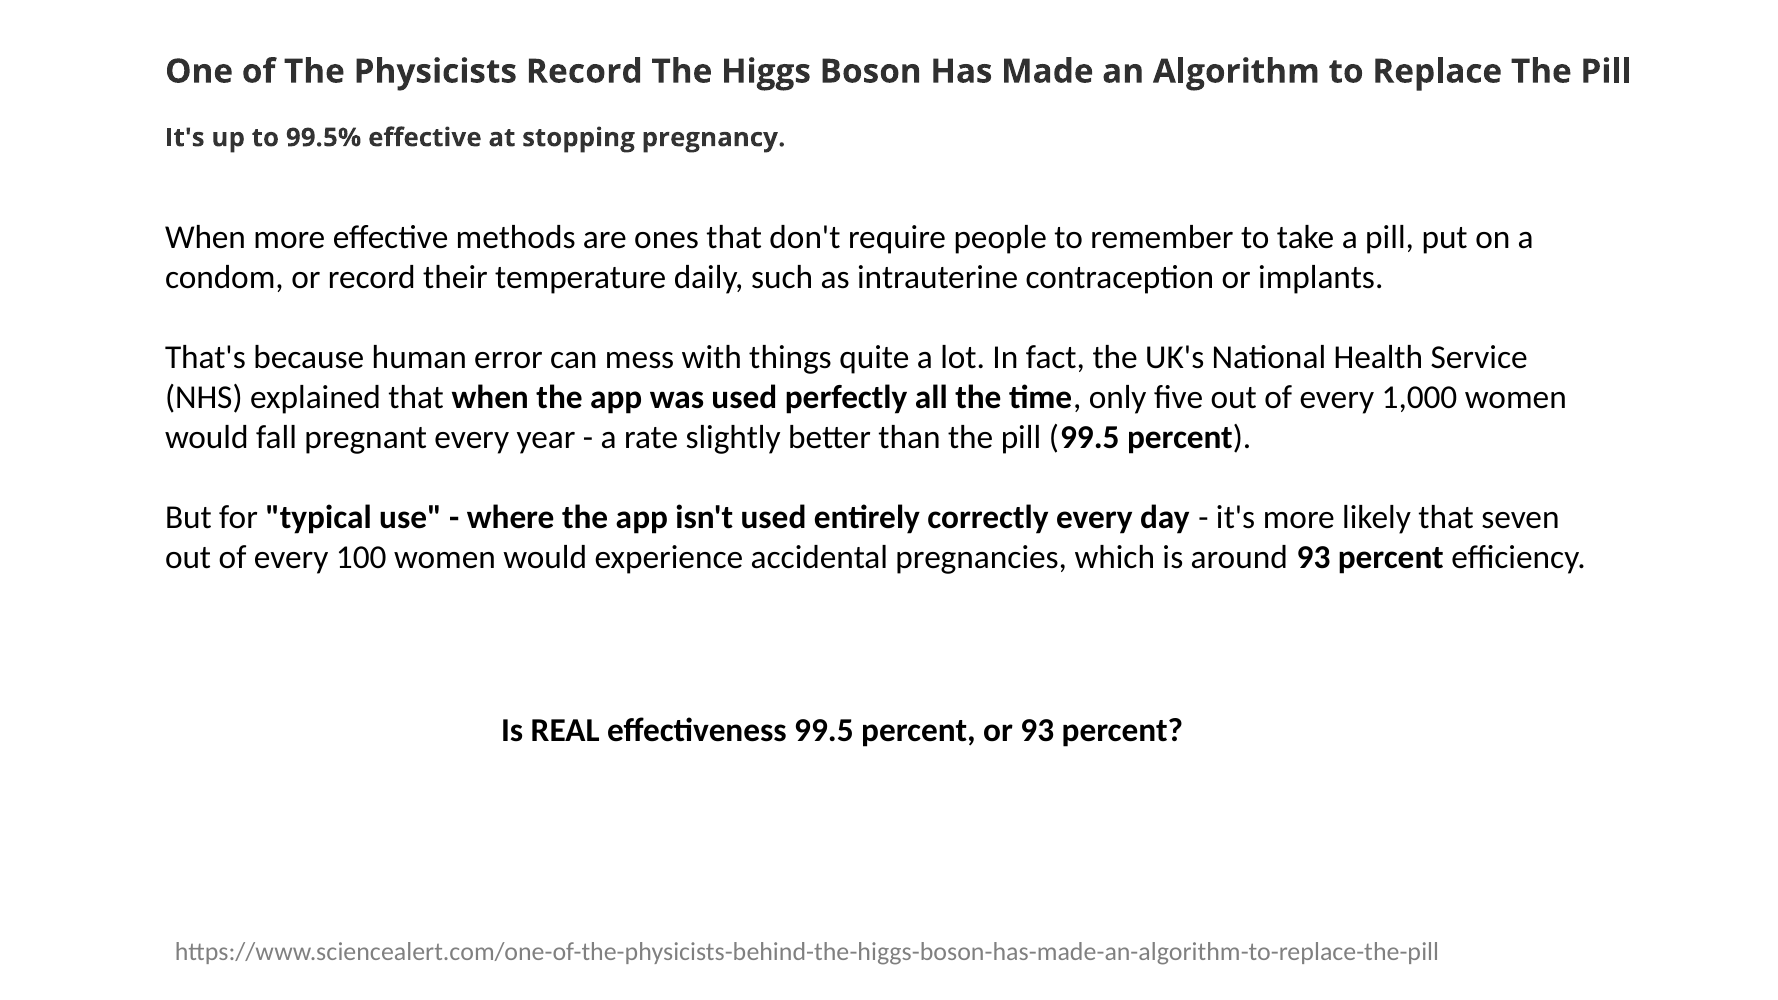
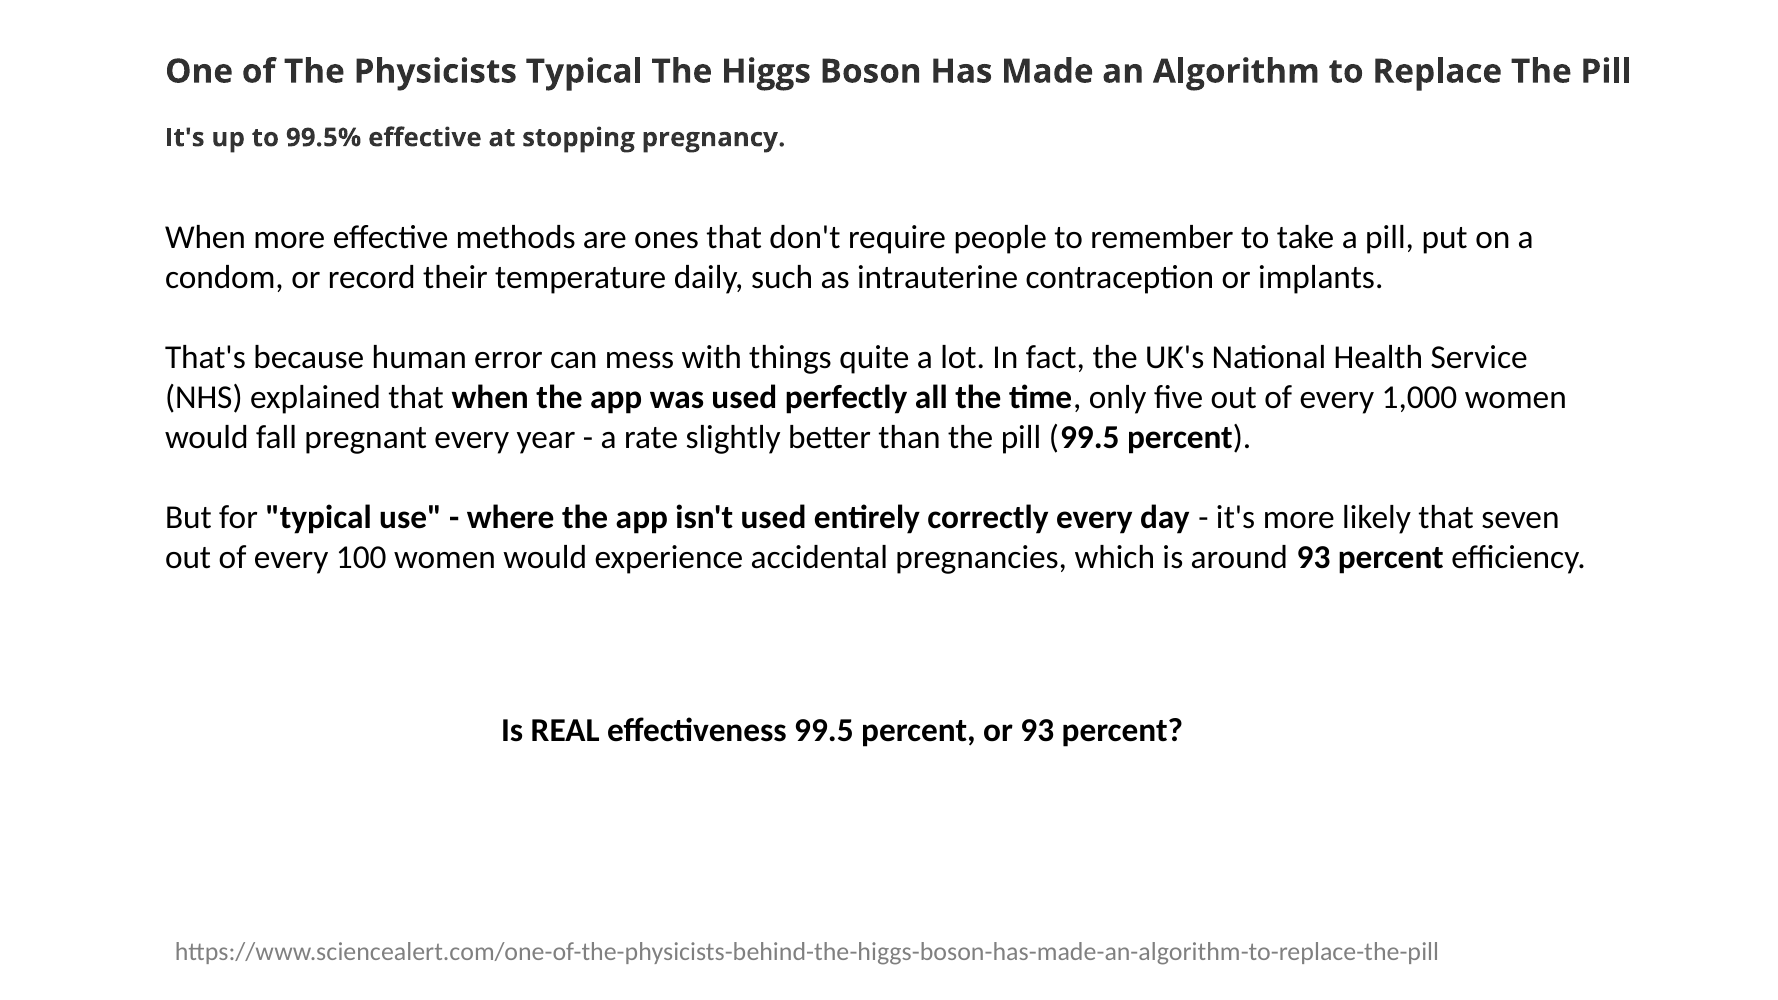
Physicists Record: Record -> Typical
